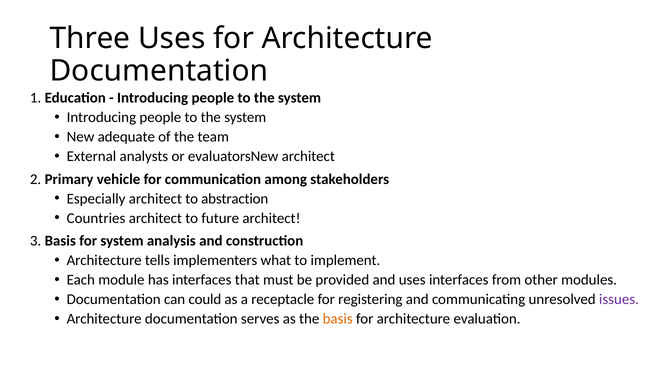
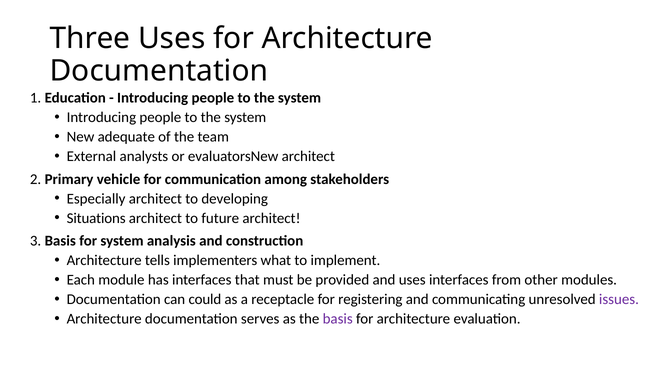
abstraction: abstraction -> developing
Countries: Countries -> Situations
basis at (338, 320) colour: orange -> purple
